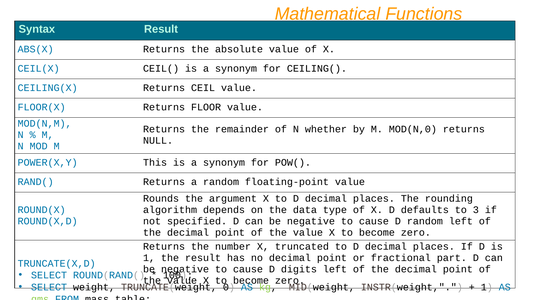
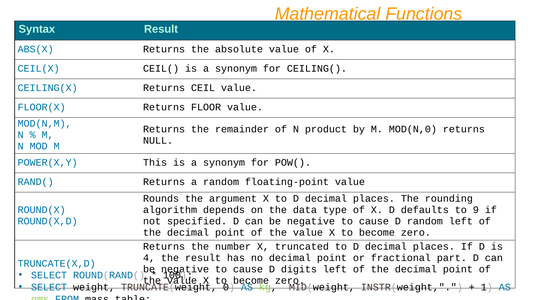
whether: whether -> product
3: 3 -> 9
1 at (149, 258): 1 -> 4
